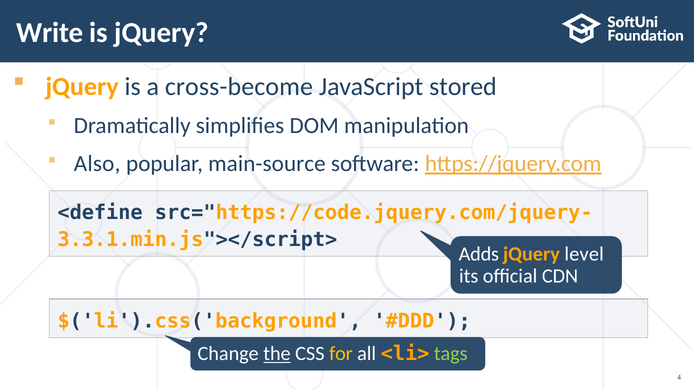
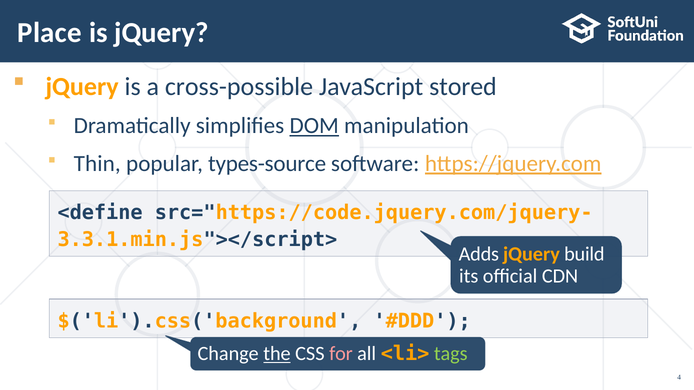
Write: Write -> Place
cross-become: cross-become -> cross-possible
DOM underline: none -> present
Also: Also -> Thin
main-source: main-source -> types-source
level: level -> build
for colour: yellow -> pink
